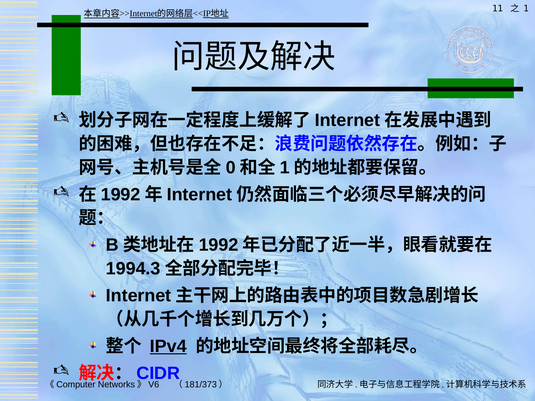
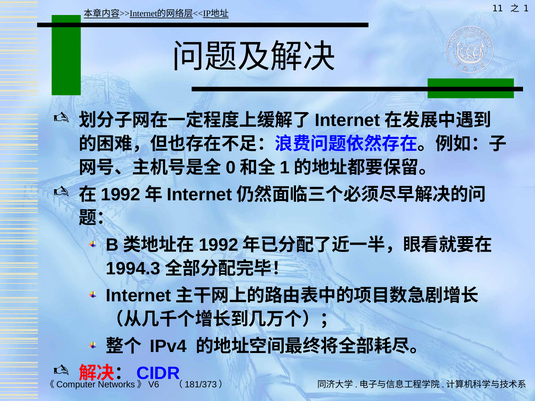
IPv4 underline: present -> none
